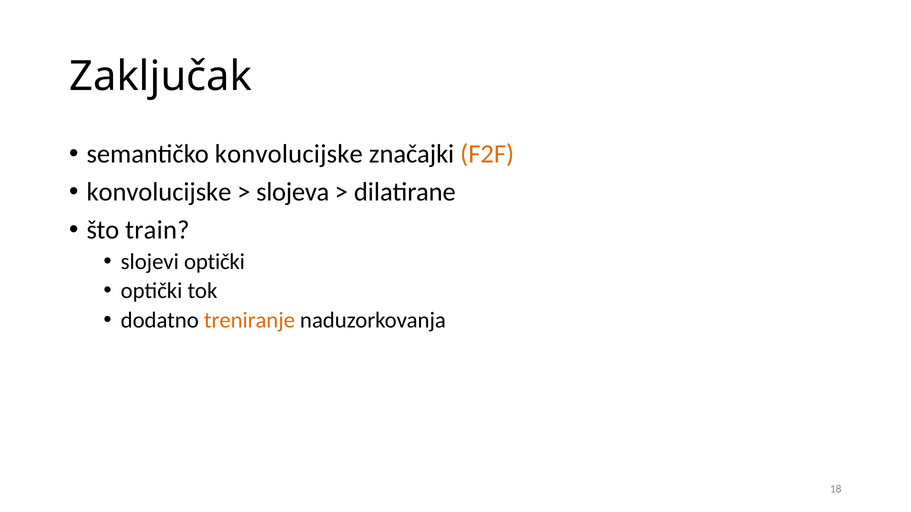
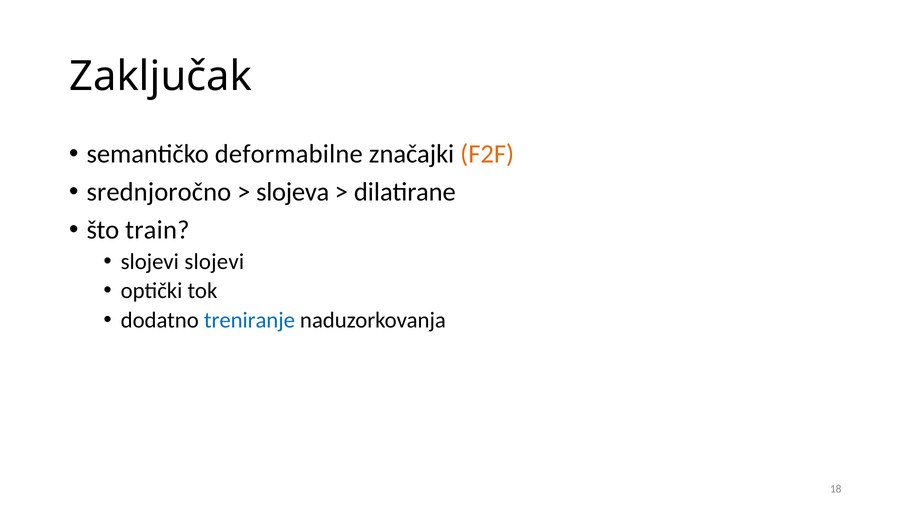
semantičko konvolucijske: konvolucijske -> deformabilne
konvolucijske at (159, 192): konvolucijske -> srednjoročno
slojevi optički: optički -> slojevi
treniranje colour: orange -> blue
